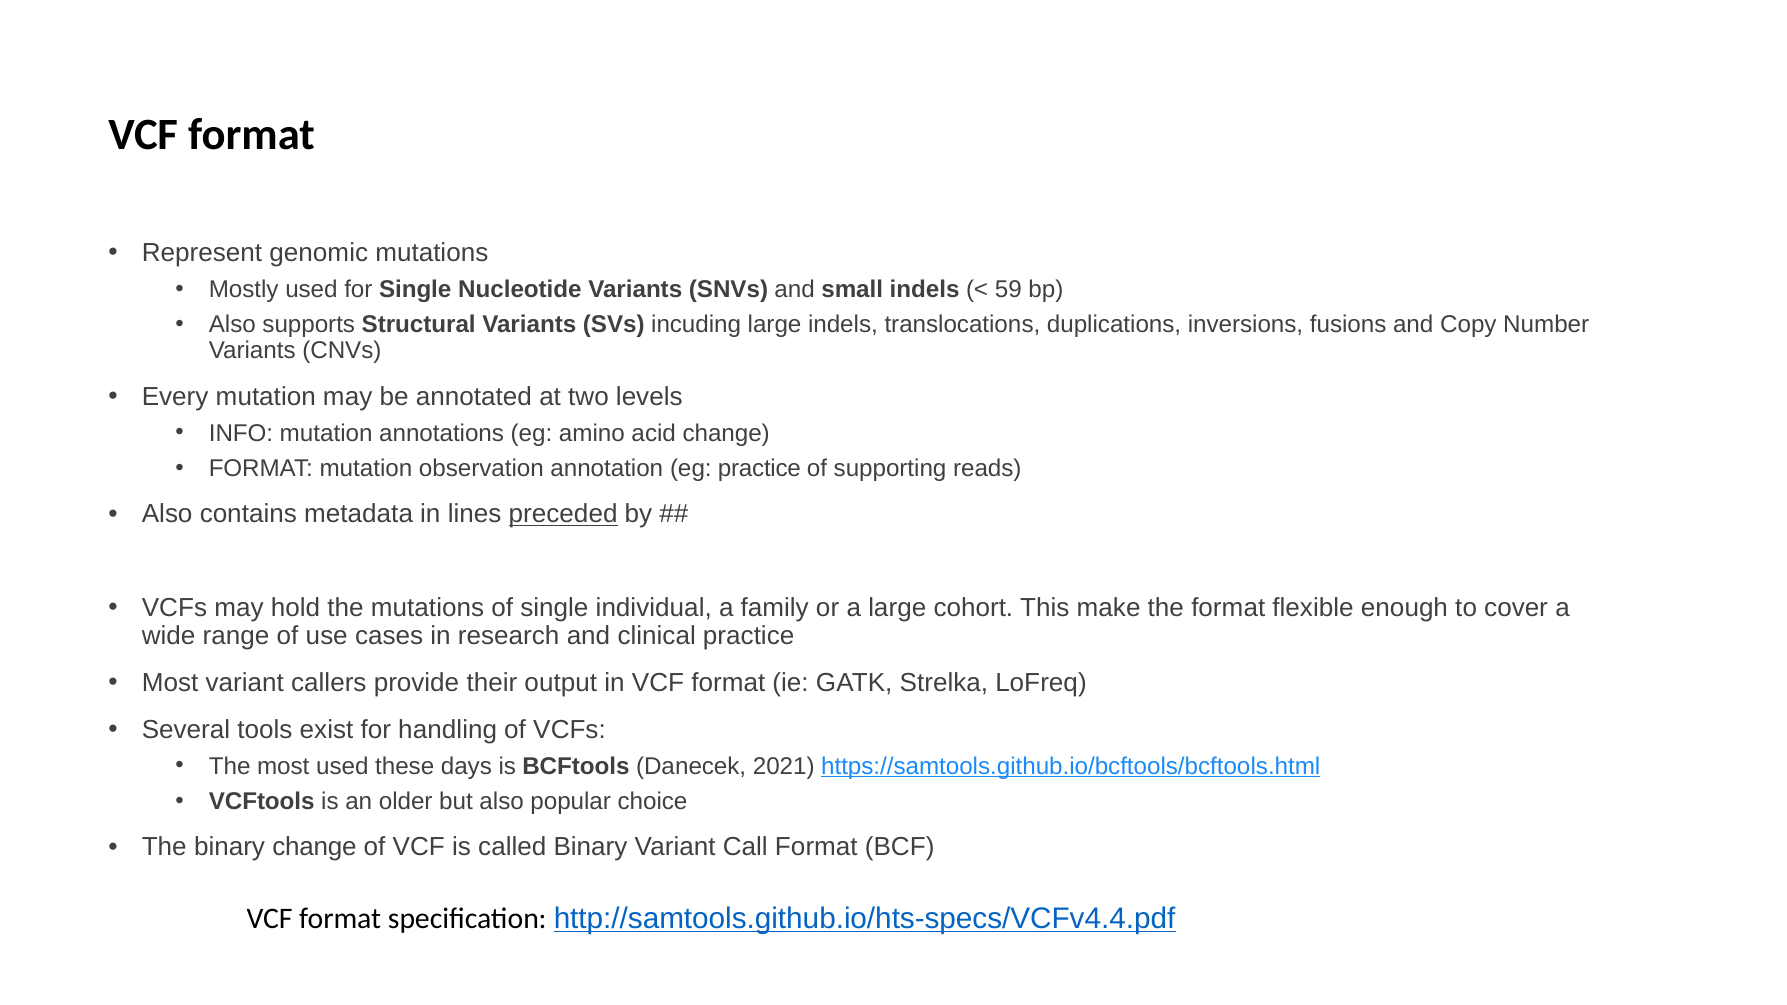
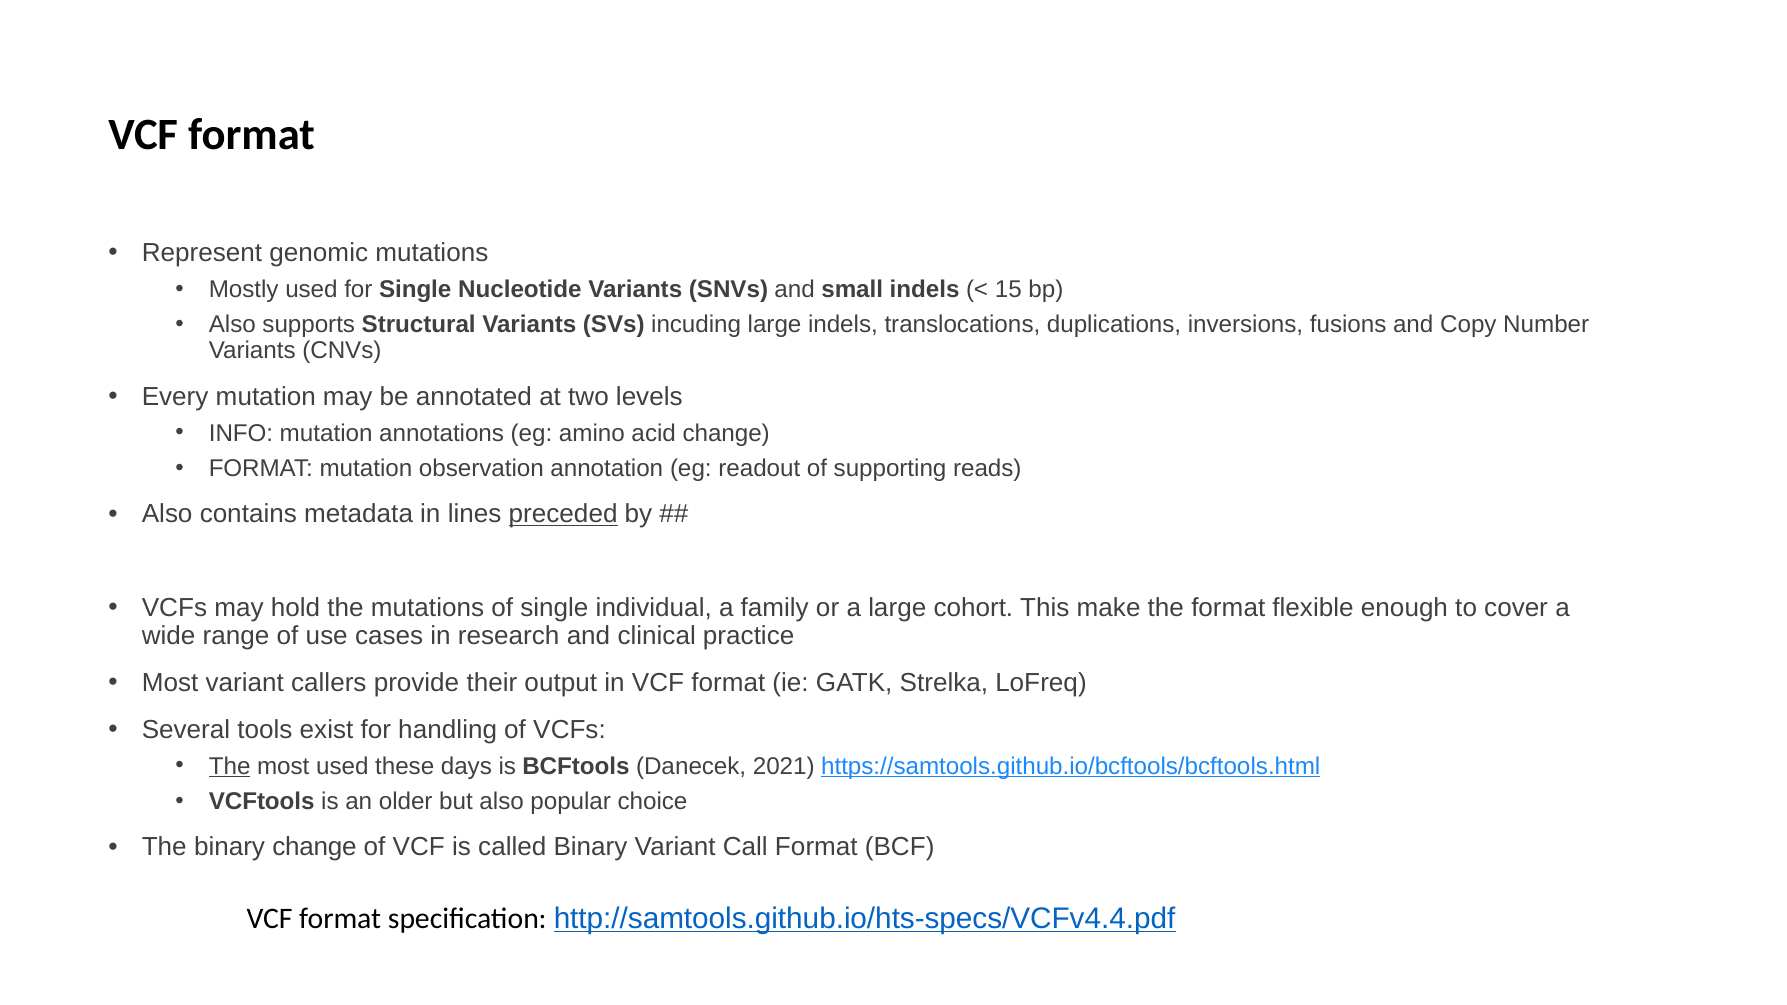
59: 59 -> 15
eg practice: practice -> readout
The at (230, 766) underline: none -> present
